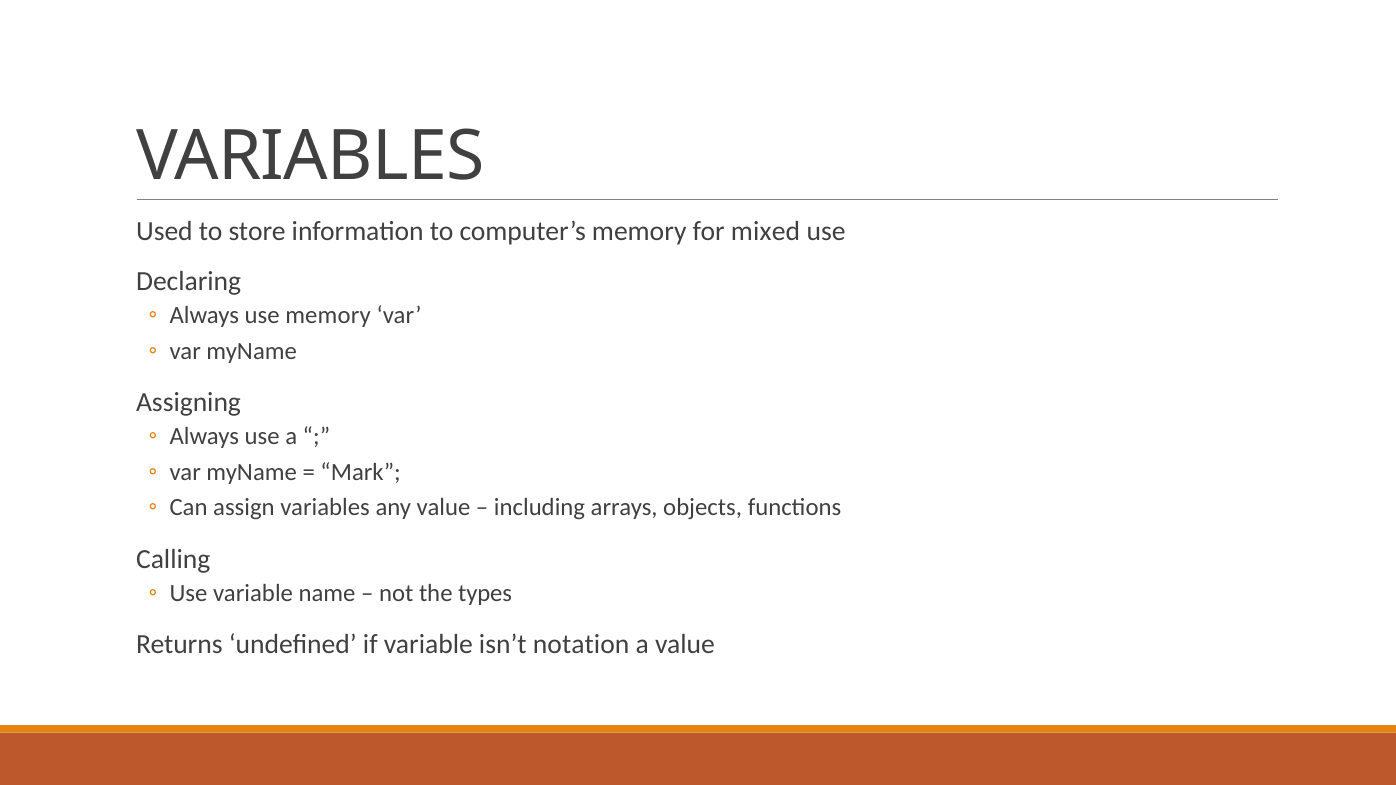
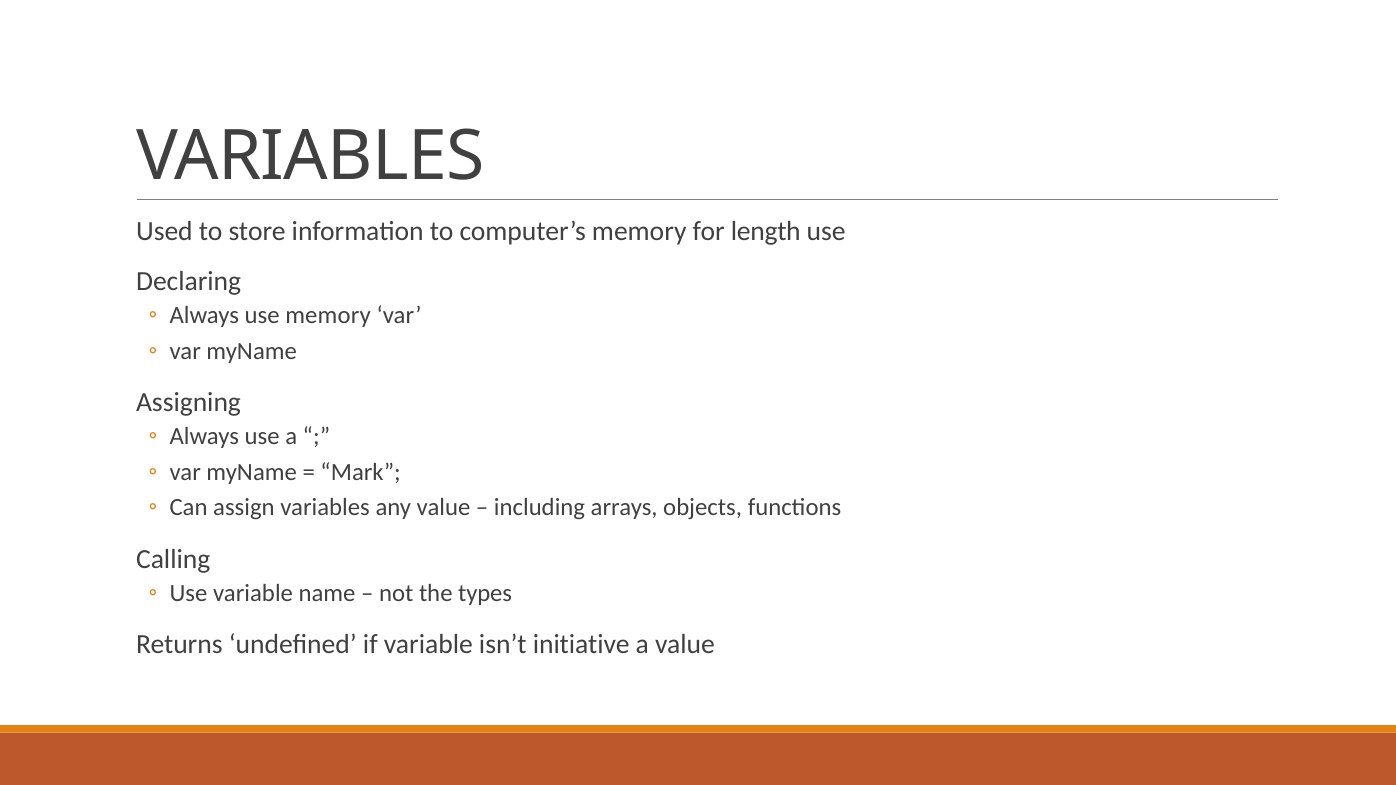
mixed: mixed -> length
notation: notation -> initiative
